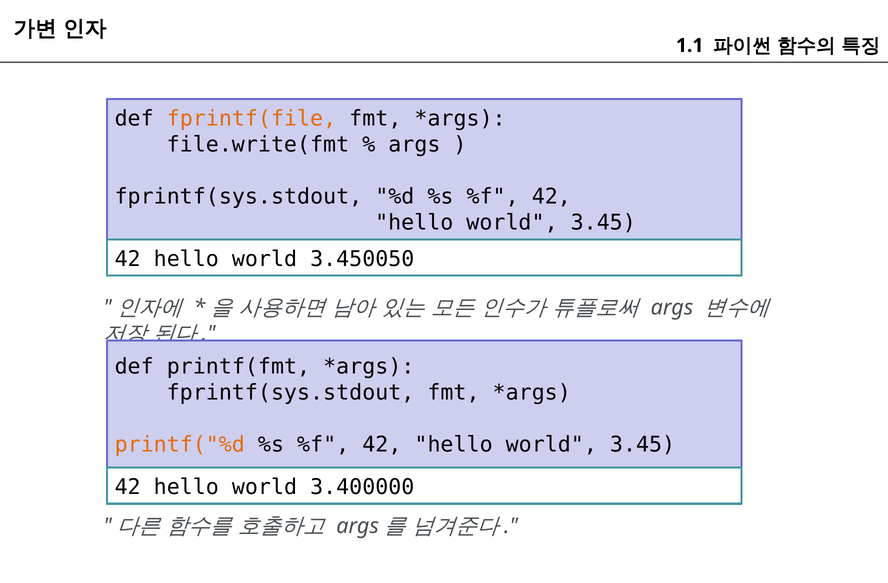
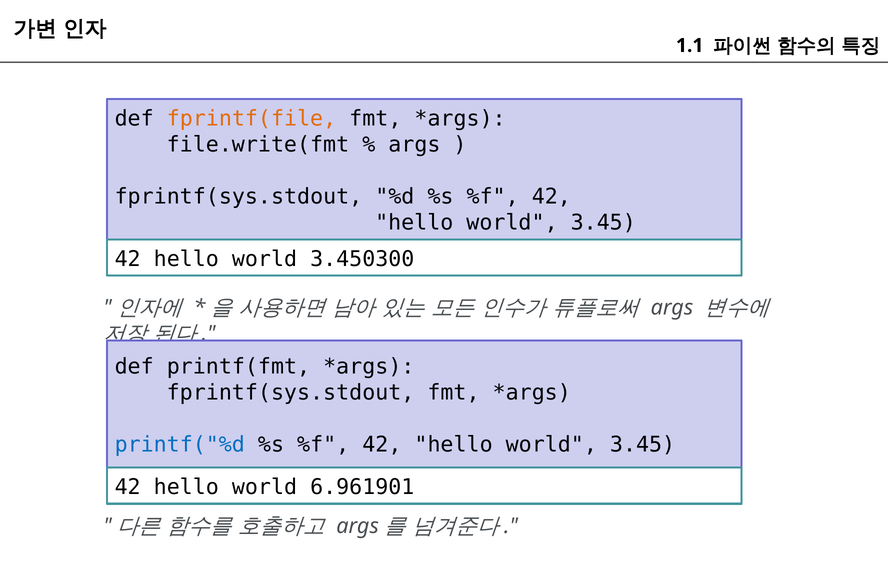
3.450050: 3.450050 -> 3.450300
printf("%d colour: orange -> blue
3.400000: 3.400000 -> 6.961901
